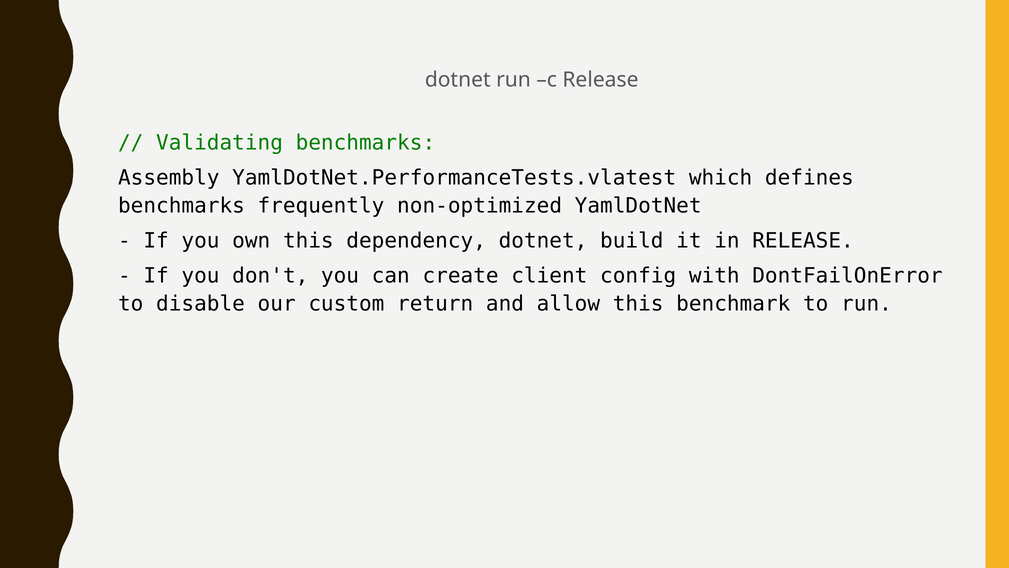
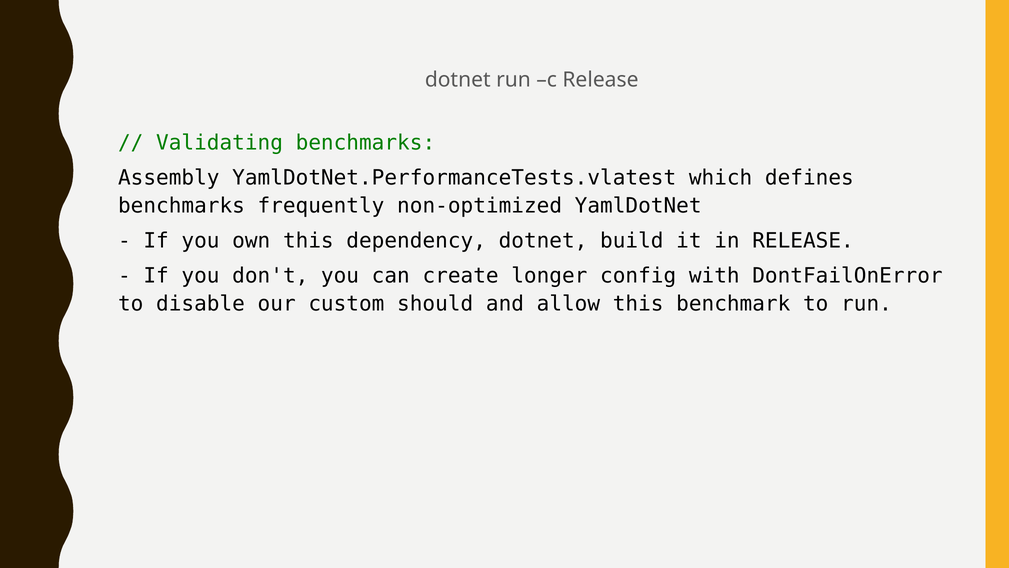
client: client -> longer
return: return -> should
